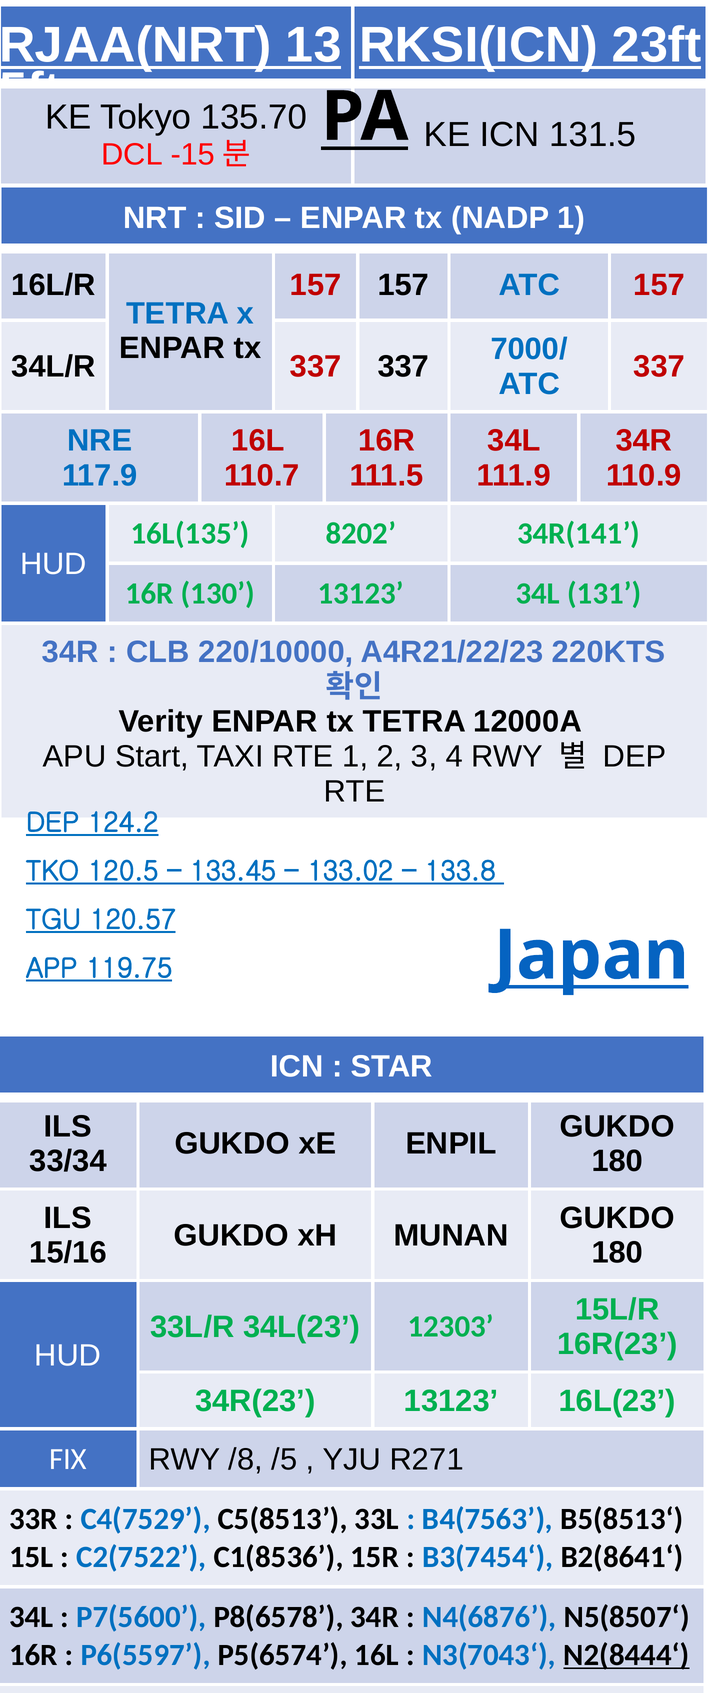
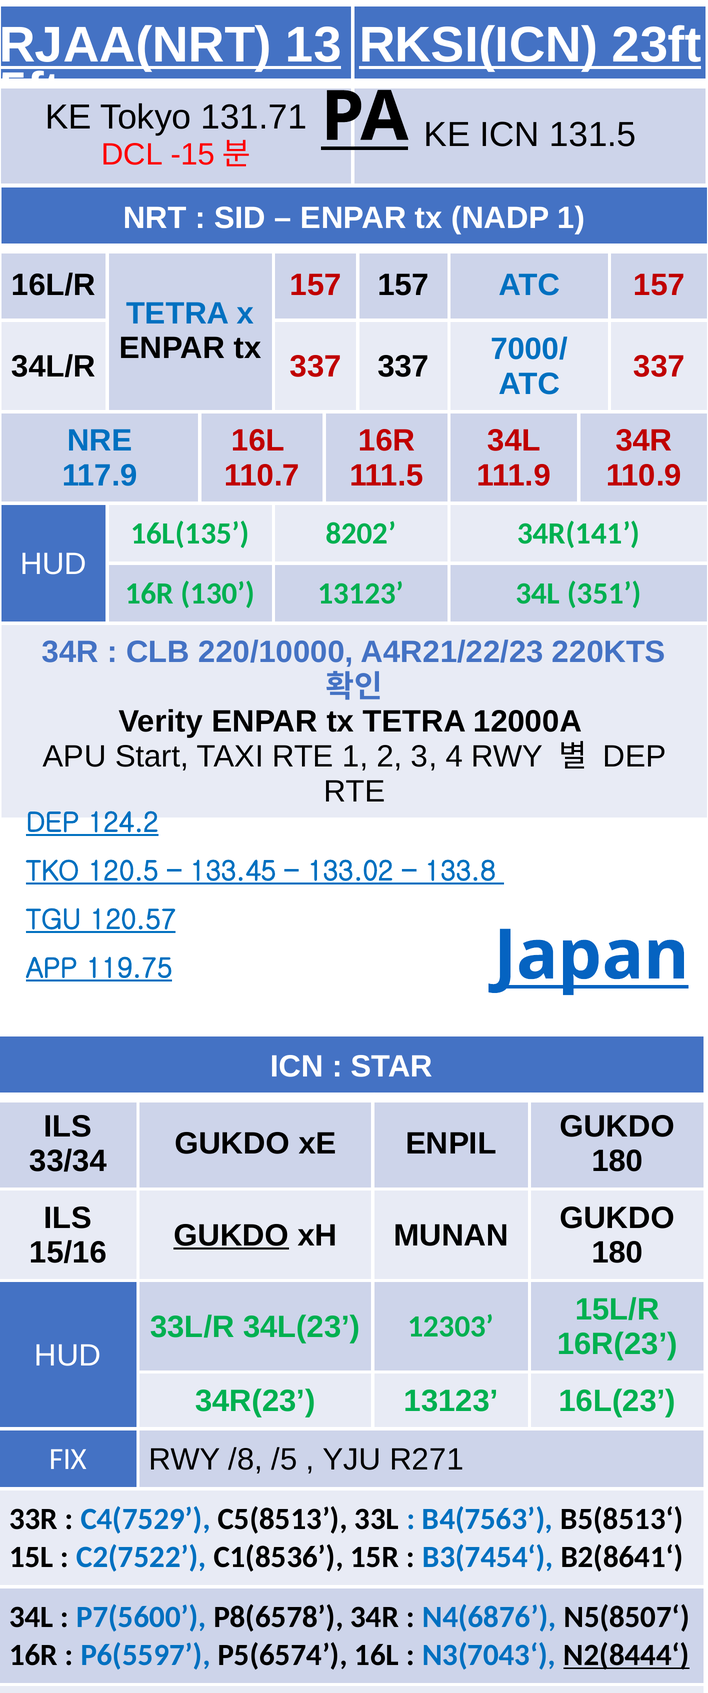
135.70: 135.70 -> 131.71
131: 131 -> 351
GUKDO at (231, 1236) underline: none -> present
